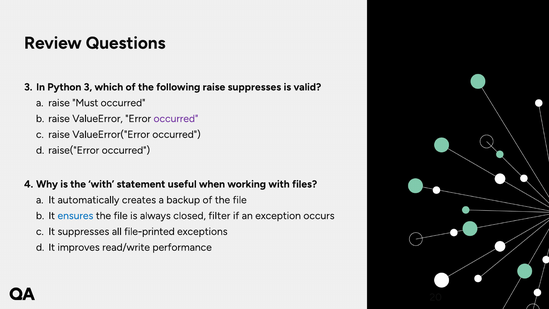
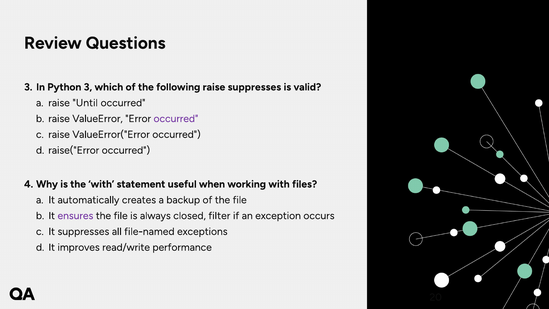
Must: Must -> Until
ensures colour: blue -> purple
file-printed: file-printed -> file-named
